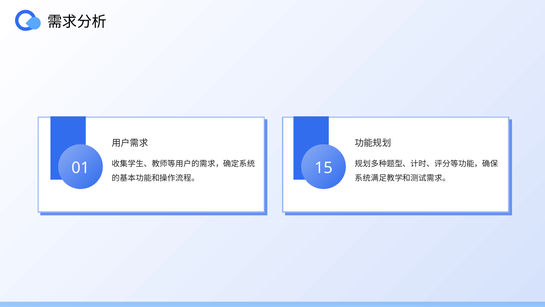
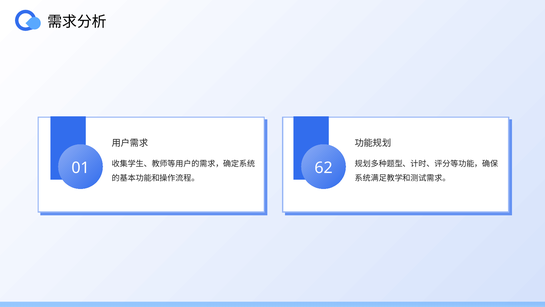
15: 15 -> 62
